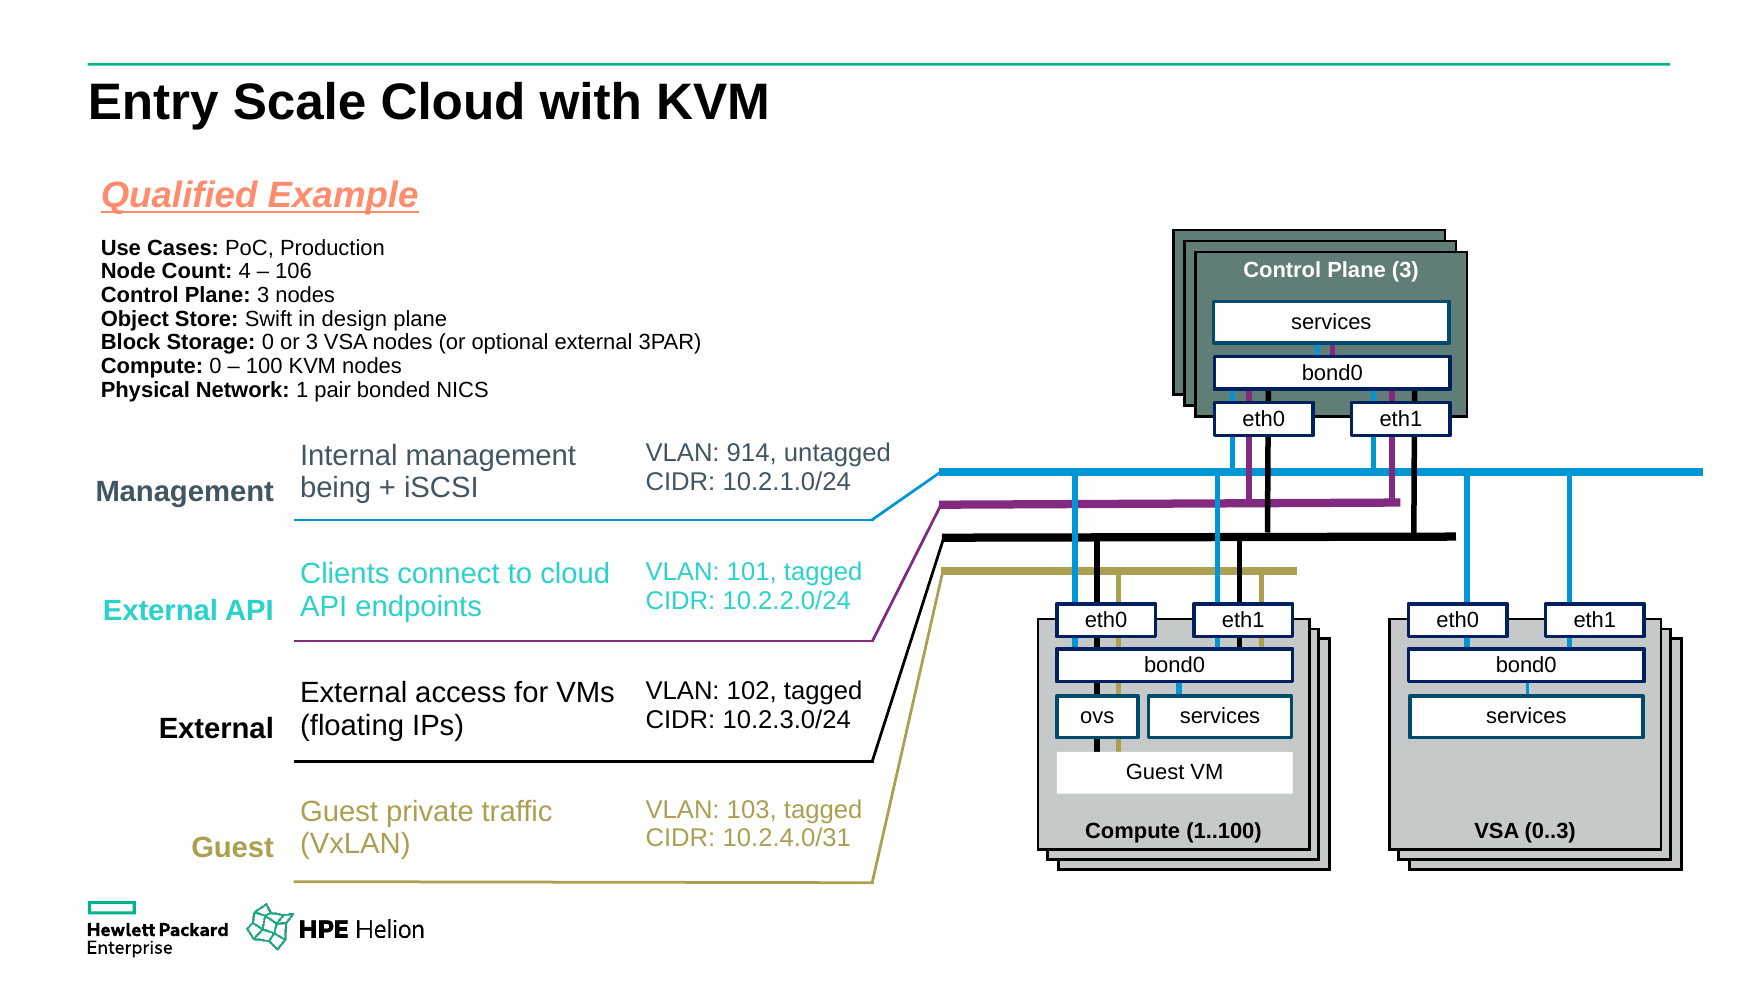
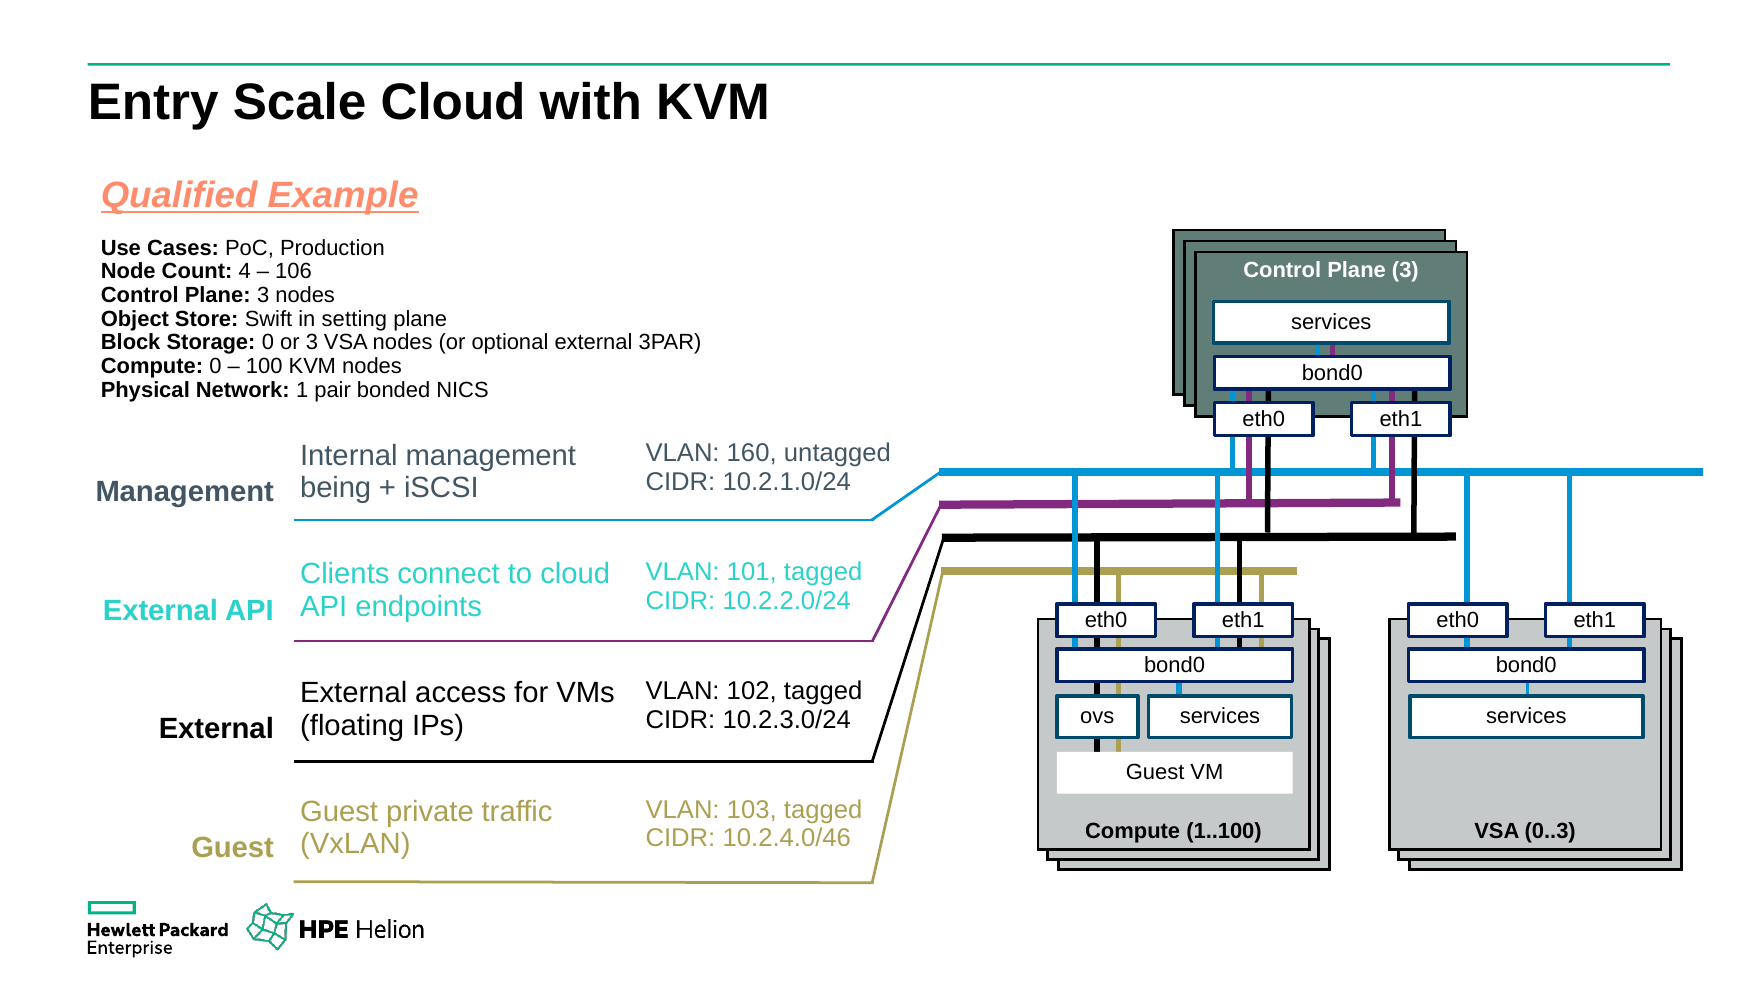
design: design -> setting
914: 914 -> 160
10.2.4.0/31: 10.2.4.0/31 -> 10.2.4.0/46
